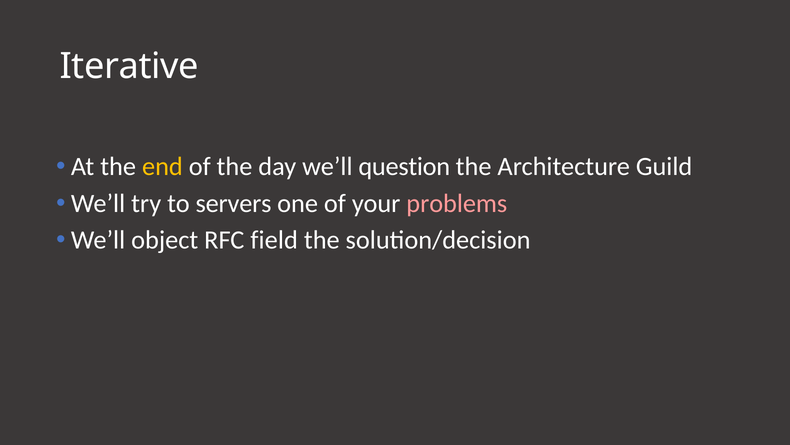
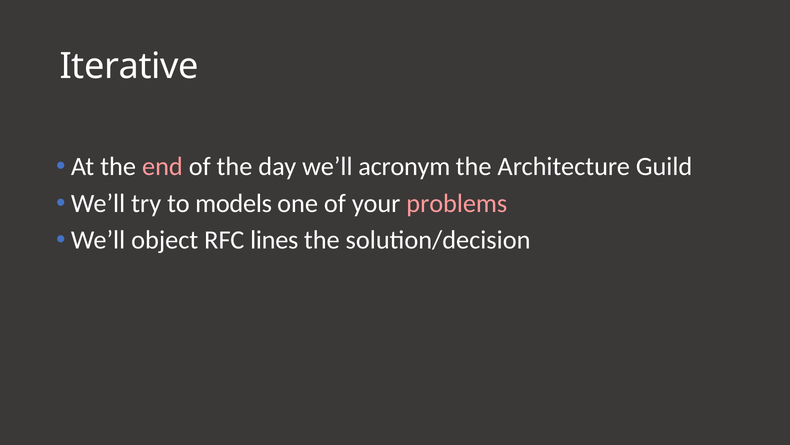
end colour: yellow -> pink
question: question -> acronym
servers: servers -> models
field: field -> lines
